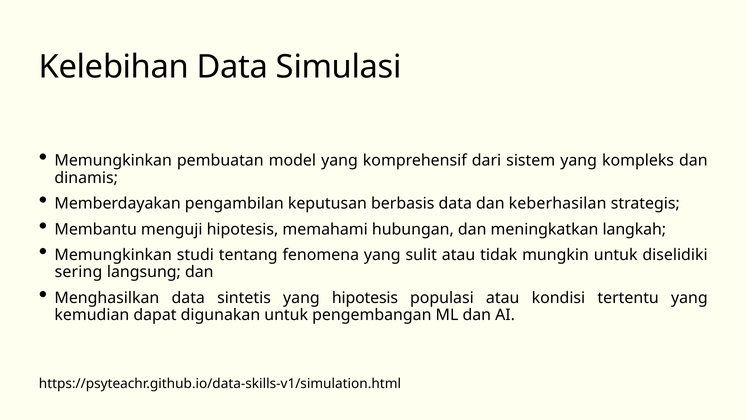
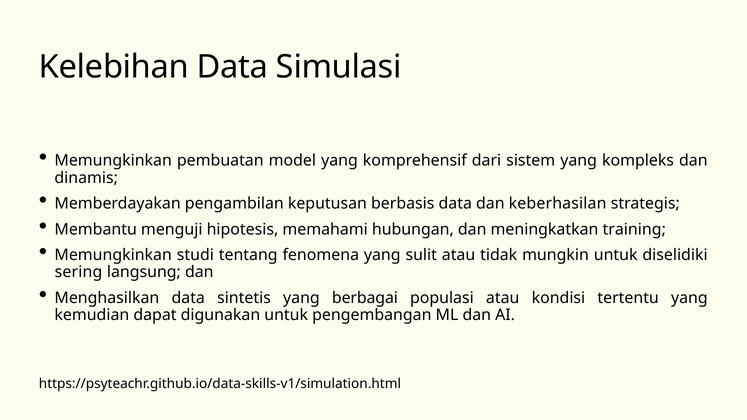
langkah: langkah -> training
yang hipotesis: hipotesis -> berbagai
